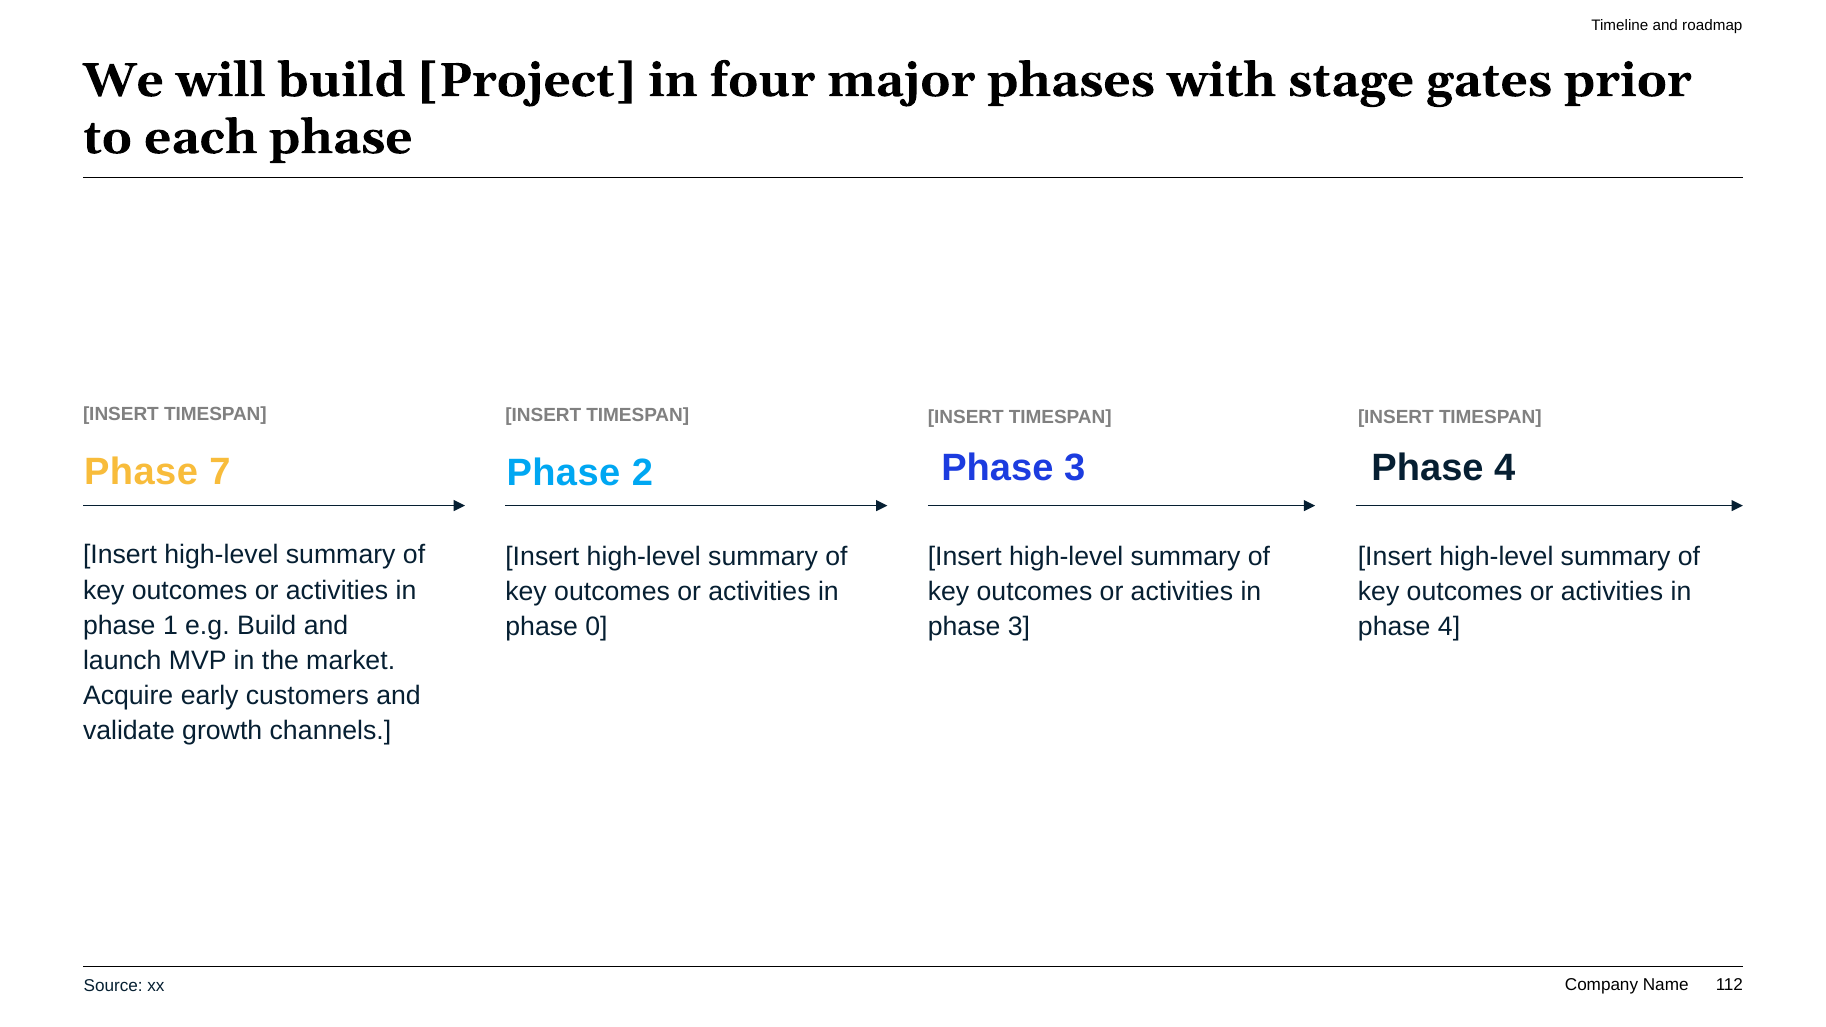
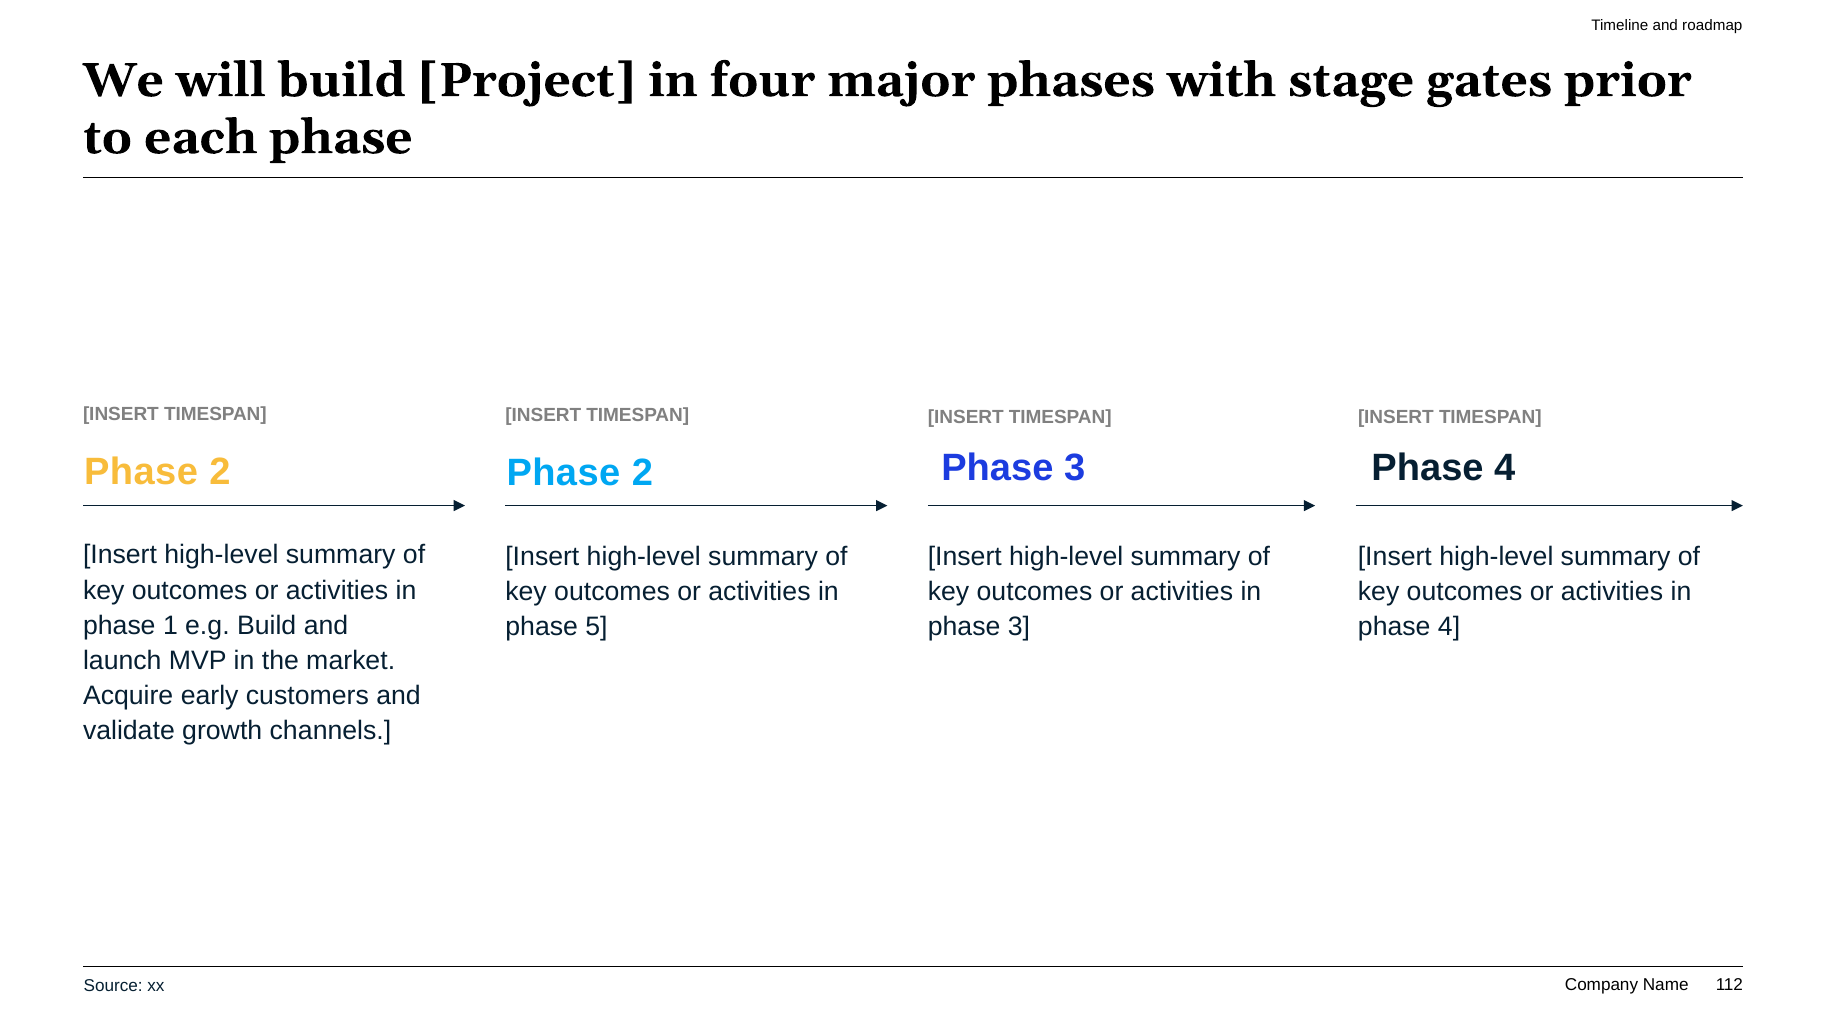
7 at (220, 472): 7 -> 2
0: 0 -> 5
